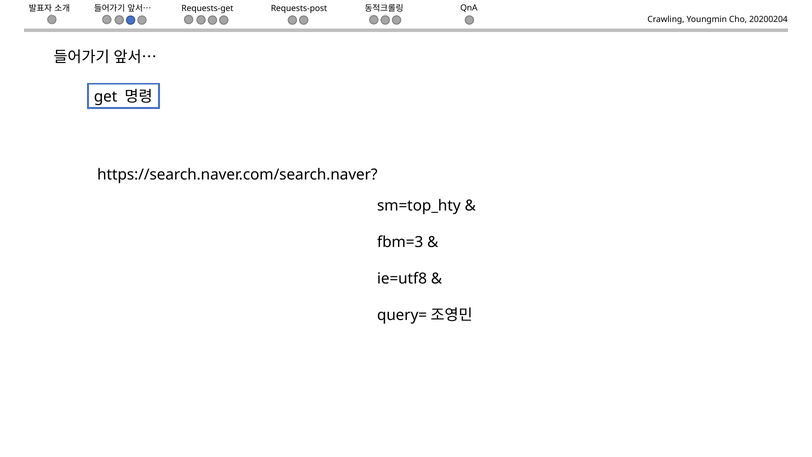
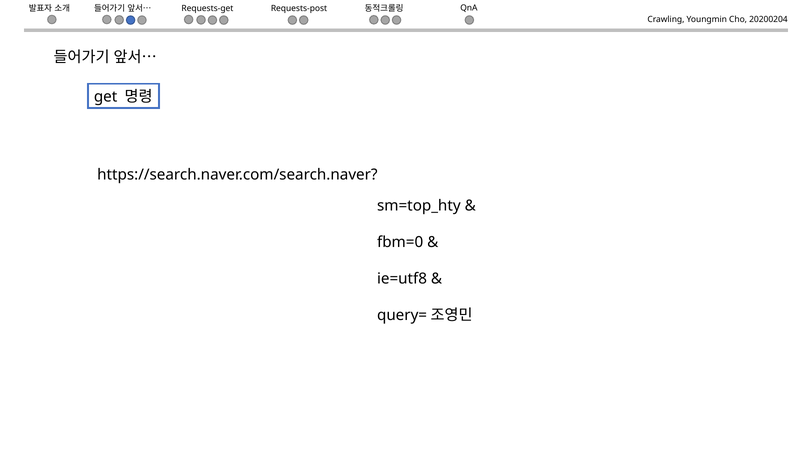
fbm=3: fbm=3 -> fbm=0
